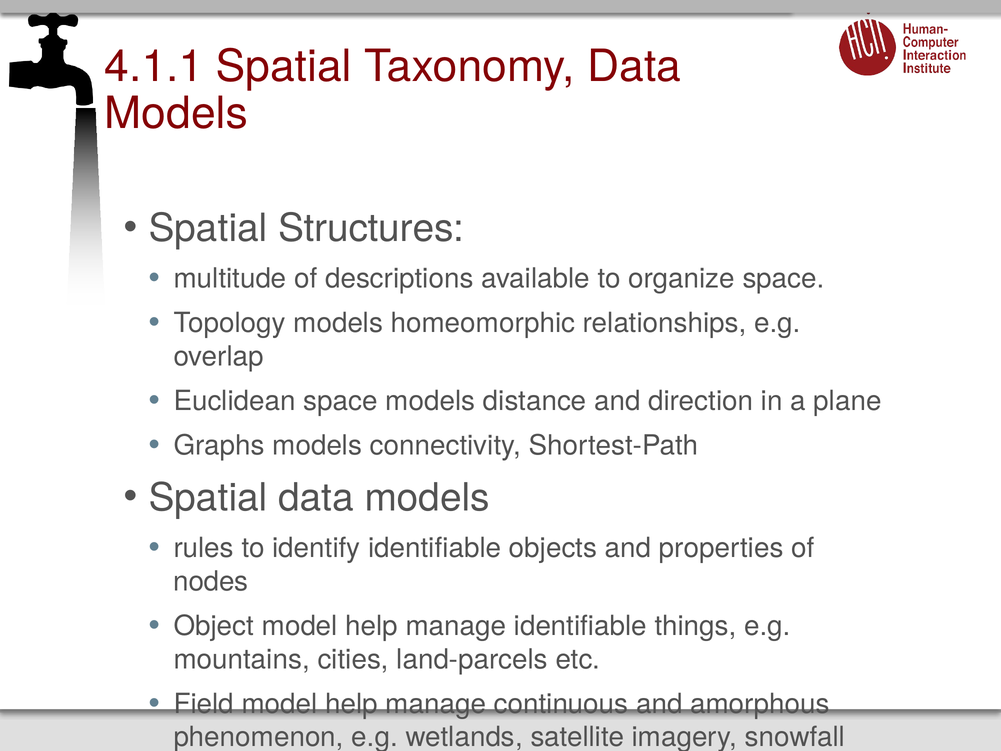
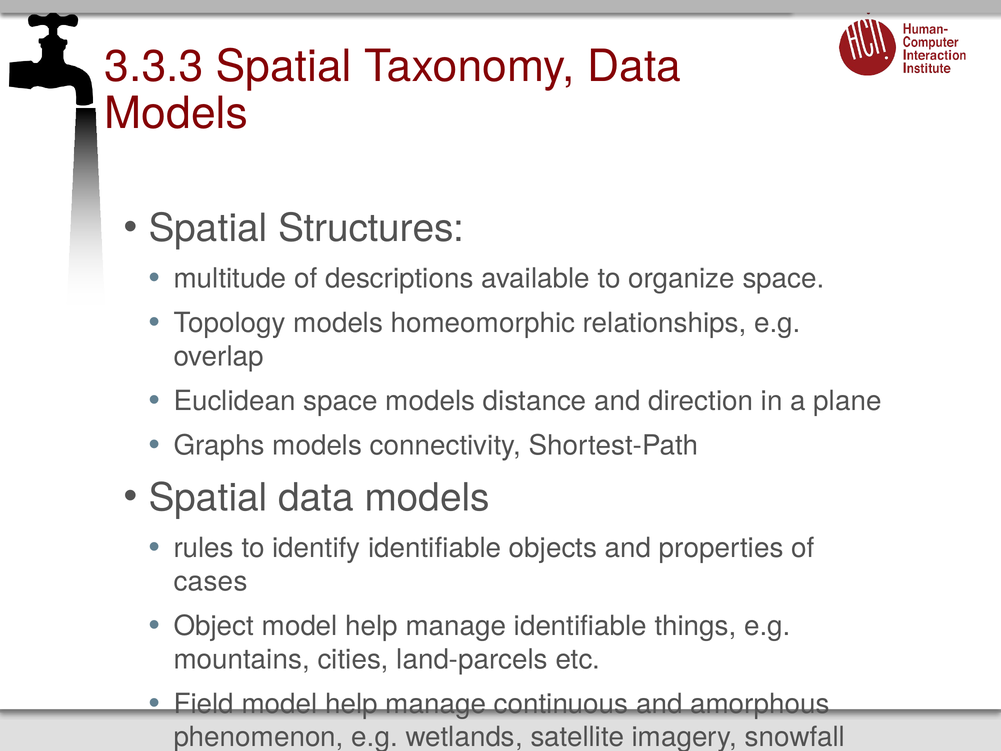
4.1.1: 4.1.1 -> 3.3.3
nodes: nodes -> cases
